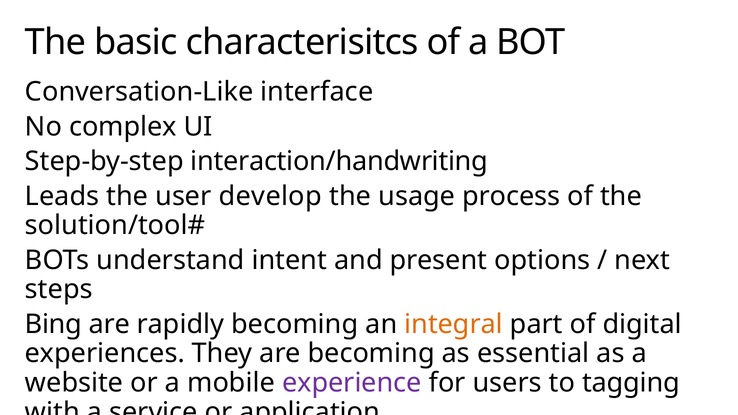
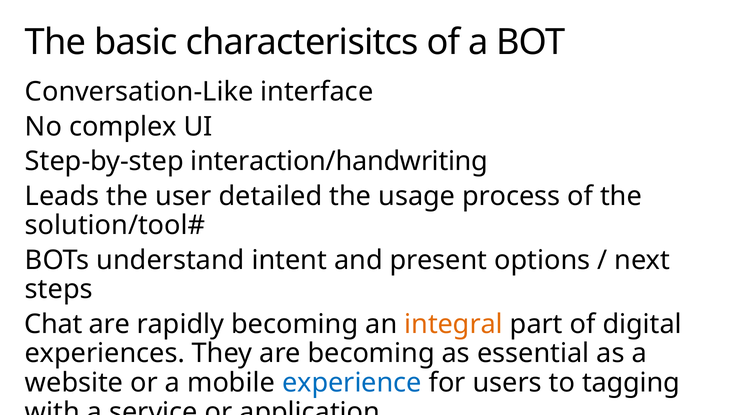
develop: develop -> detailed
Bing: Bing -> Chat
experience colour: purple -> blue
